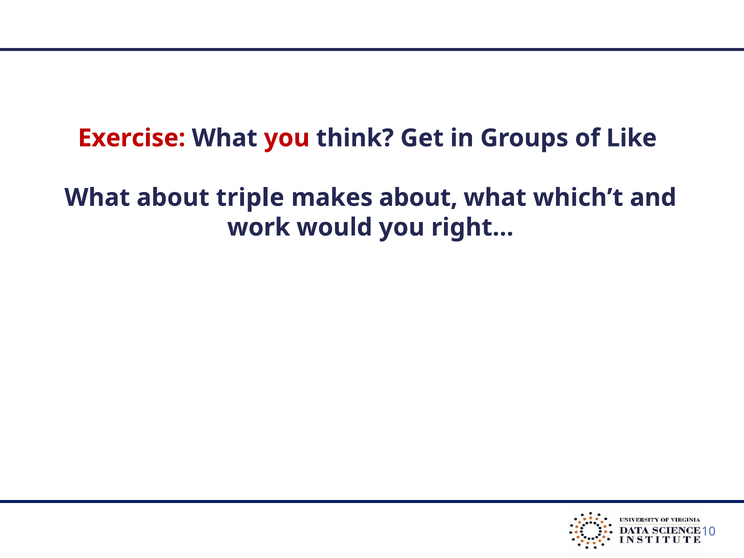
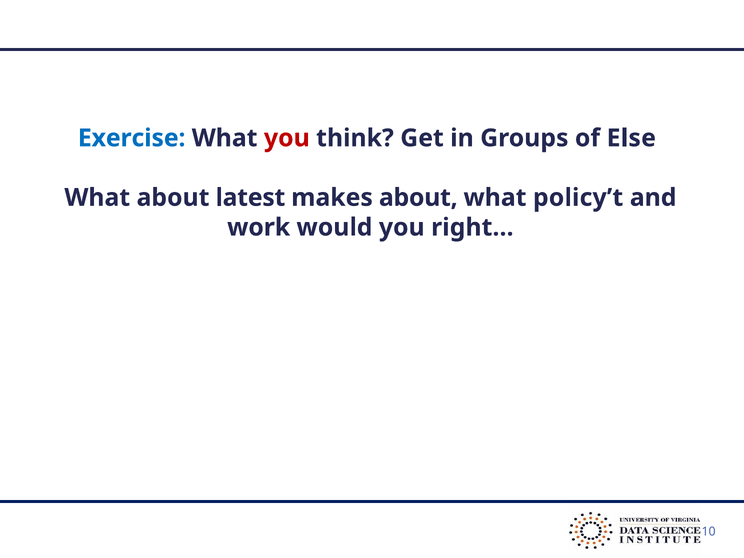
Exercise colour: red -> blue
Like: Like -> Else
triple: triple -> latest
which’t: which’t -> policy’t
